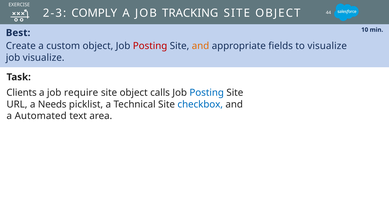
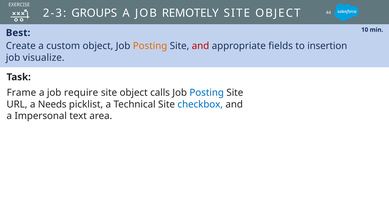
COMPLY: COMPLY -> GROUPS
TRACKING: TRACKING -> REMOTELY
Posting at (150, 46) colour: red -> orange
and at (200, 46) colour: orange -> red
to visualize: visualize -> insertion
Clients: Clients -> Frame
Automated: Automated -> Impersonal
